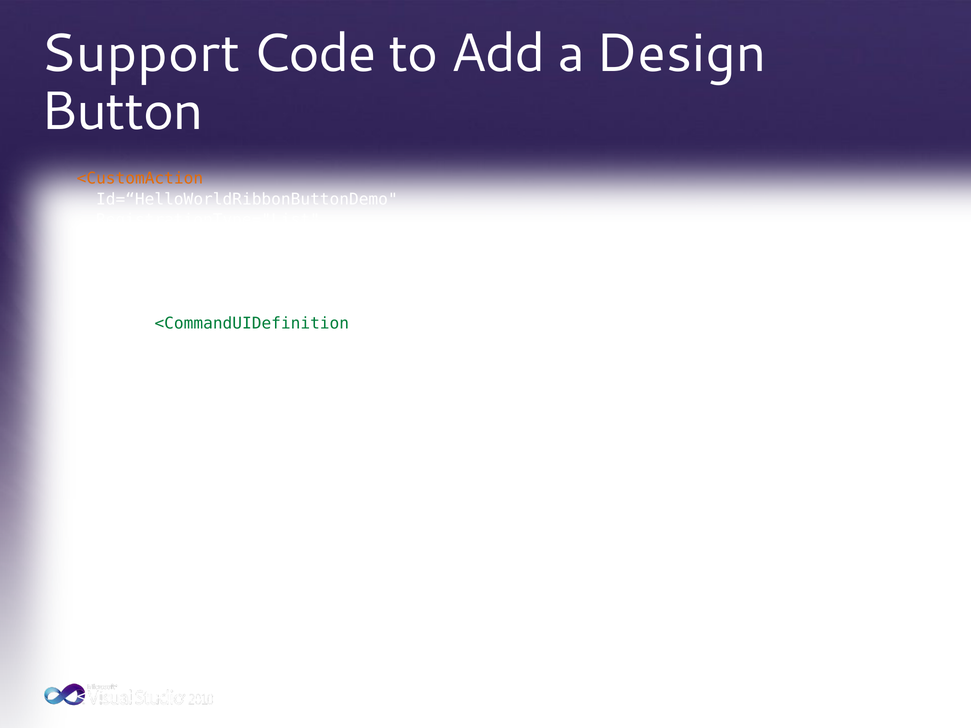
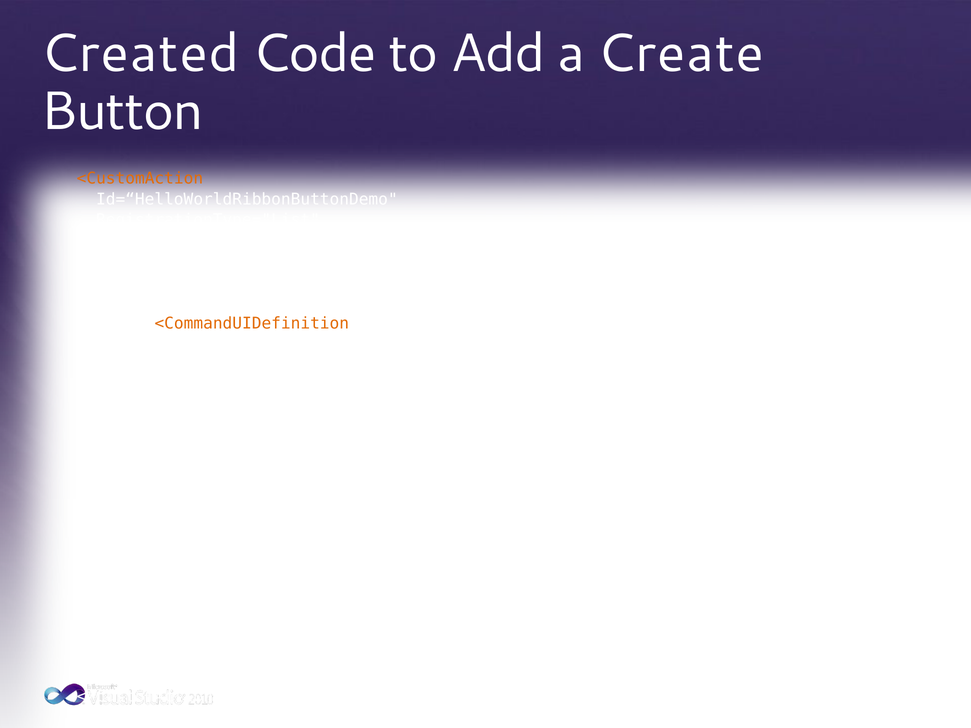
Support: Support -> Created
Design: Design -> Create
<CommandUIDefinition colour: green -> orange
